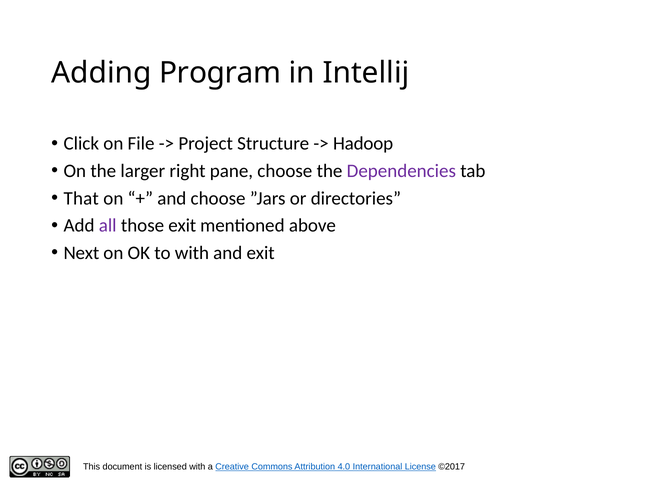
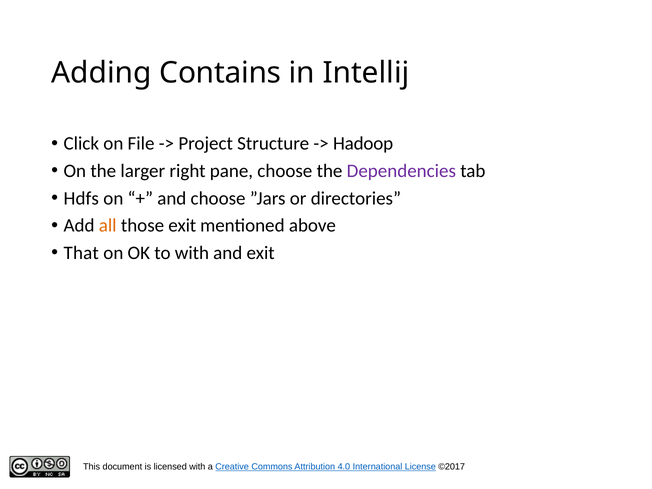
Program: Program -> Contains
That: That -> Hdfs
all colour: purple -> orange
Next: Next -> That
